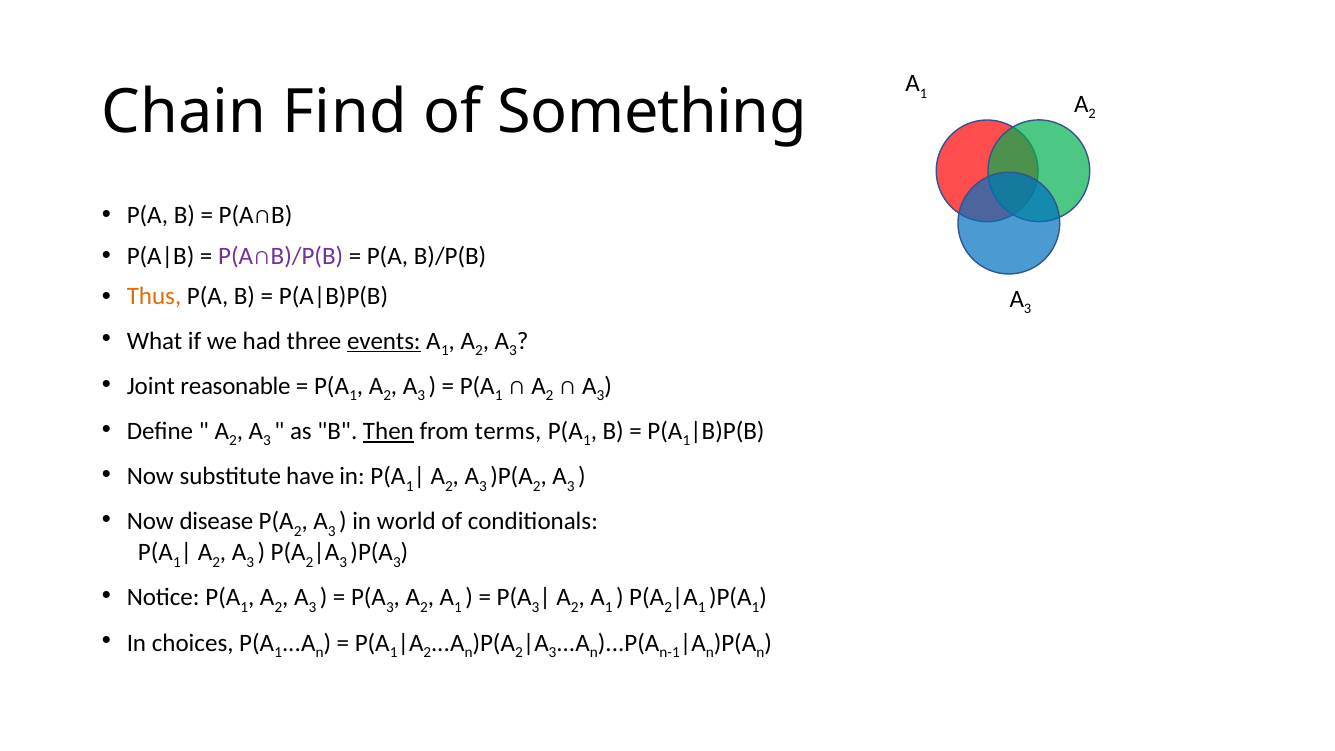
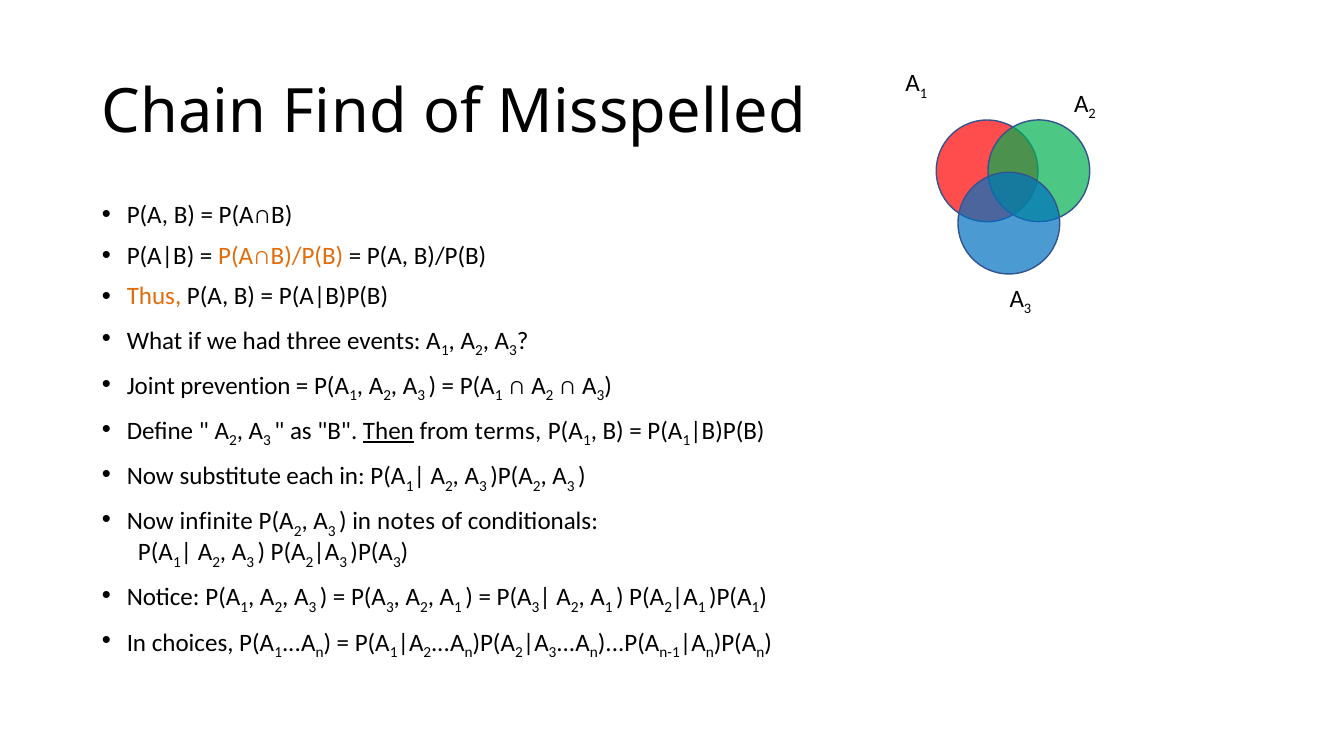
Something: Something -> Misspelled
P(A∩B)/P(B colour: purple -> orange
events underline: present -> none
reasonable: reasonable -> prevention
have: have -> each
disease: disease -> infinite
world: world -> notes
